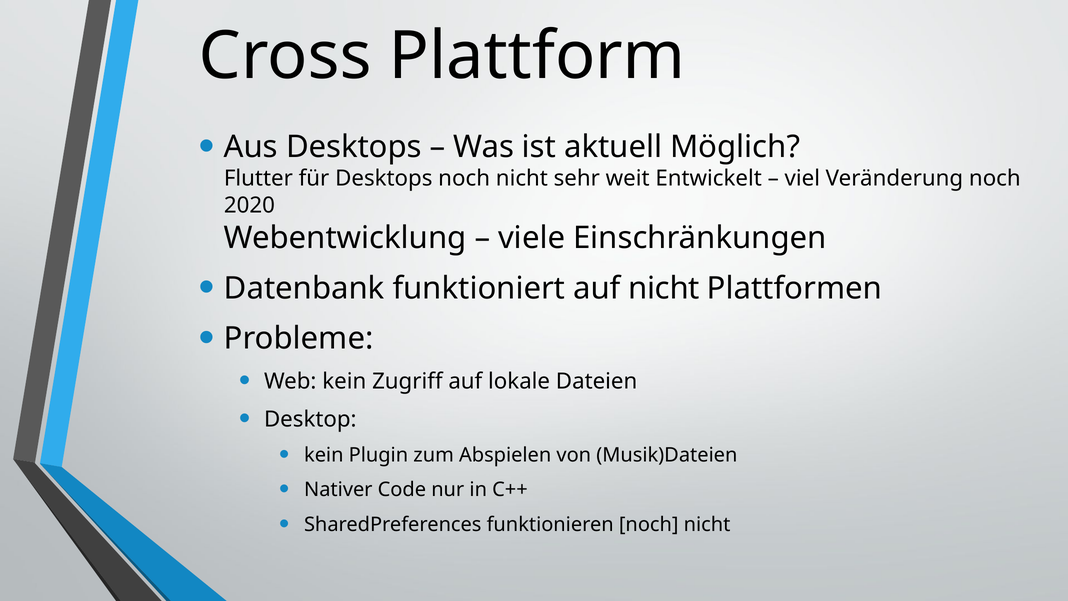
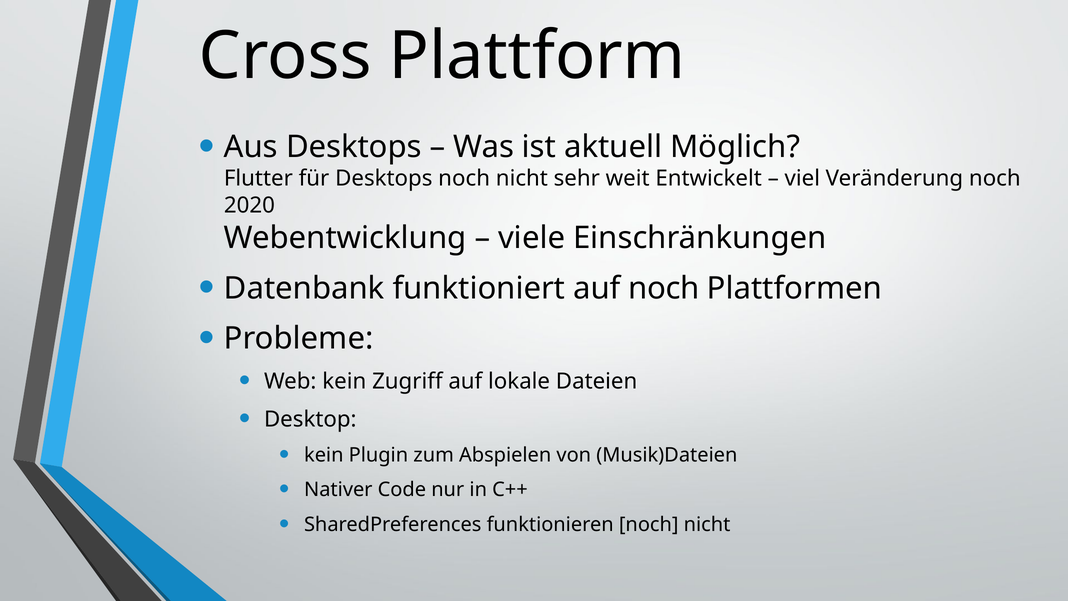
auf nicht: nicht -> noch
